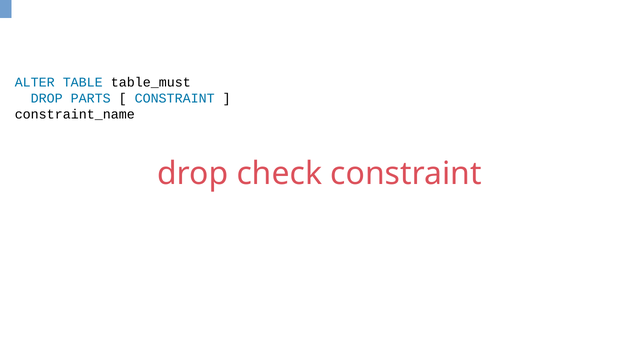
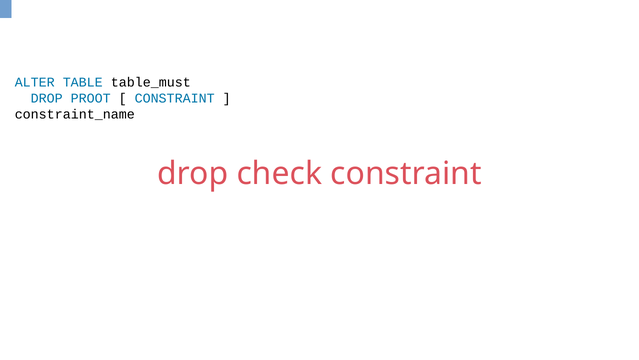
PARTS: PARTS -> PROOT
